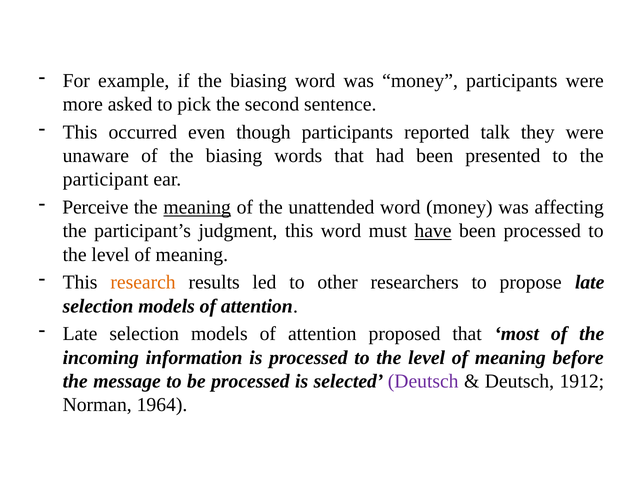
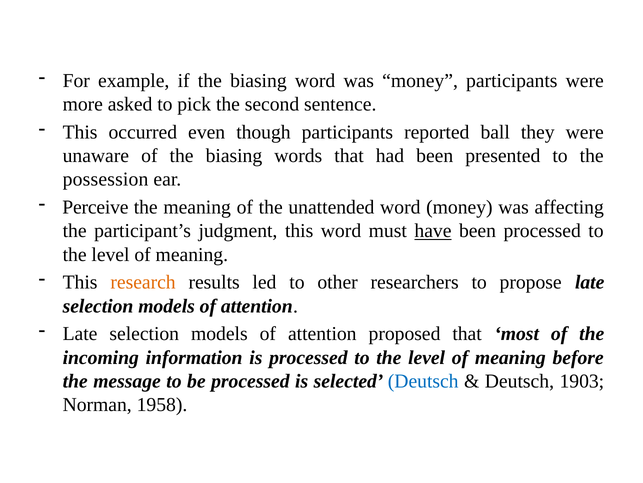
talk: talk -> ball
participant: participant -> possession
meaning at (197, 207) underline: present -> none
Deutsch at (423, 381) colour: purple -> blue
1912: 1912 -> 1903
1964: 1964 -> 1958
